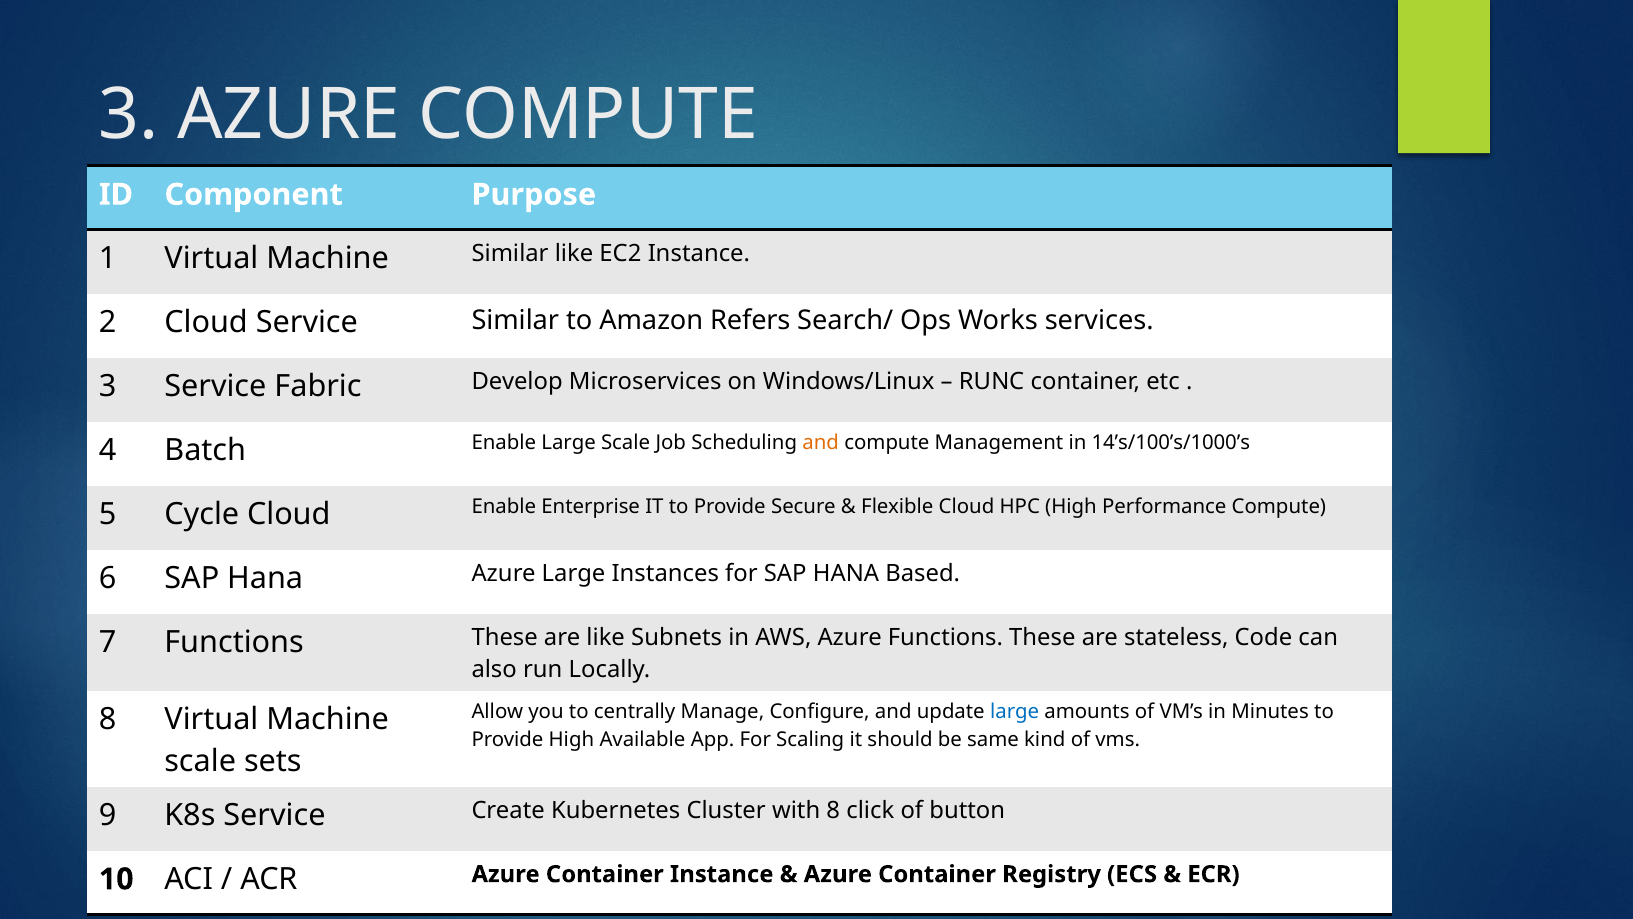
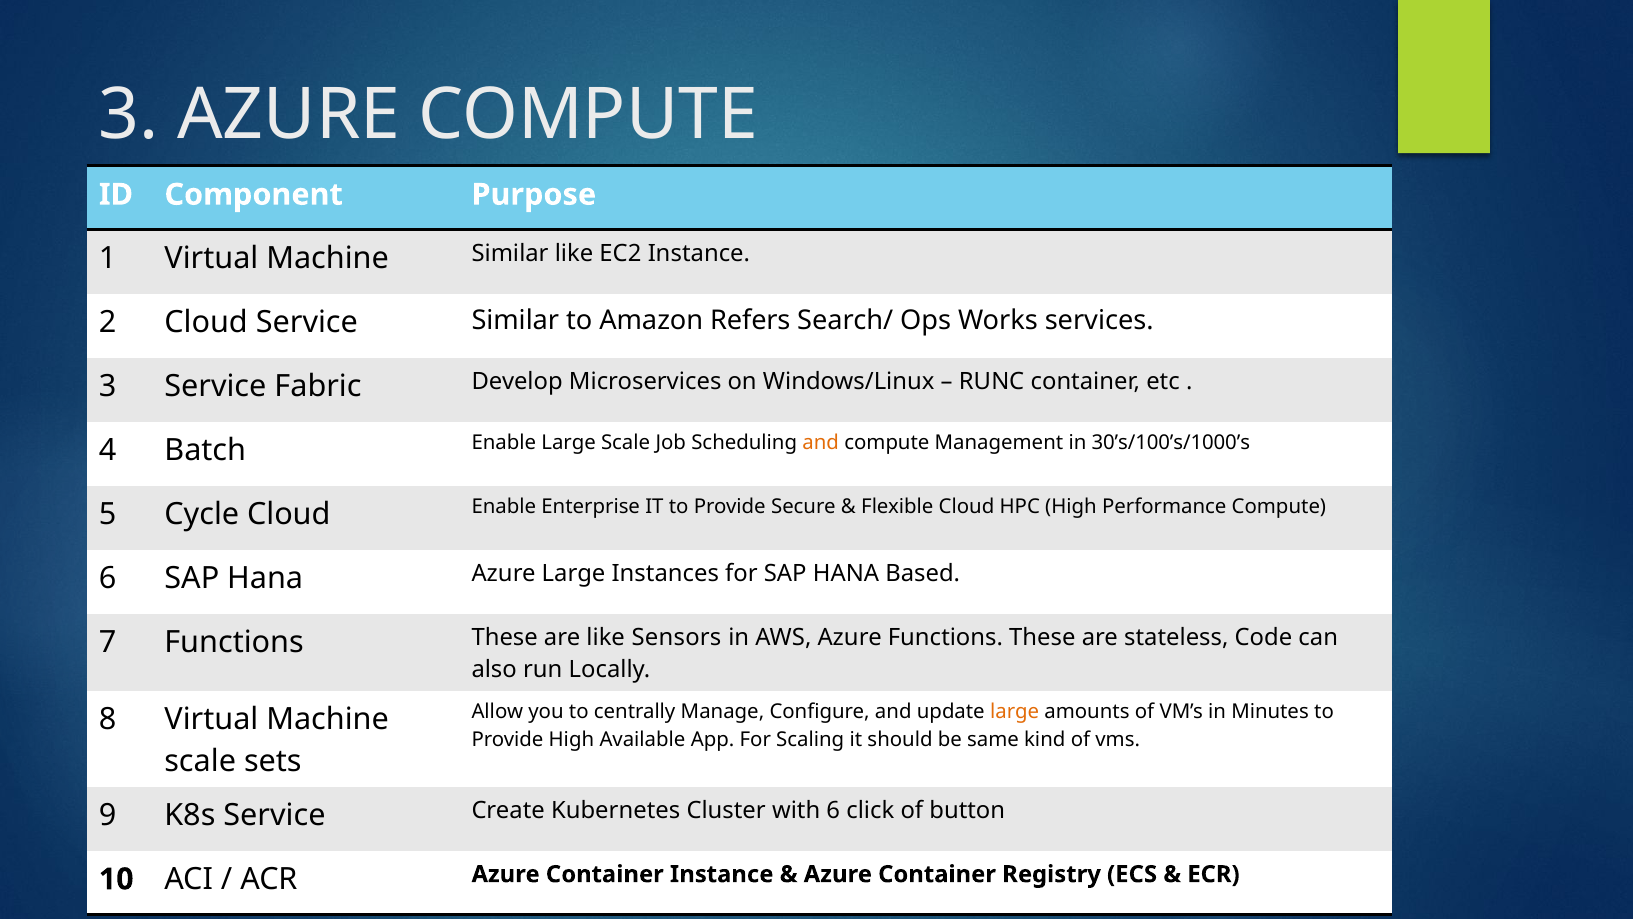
14’s/100’s/1000’s: 14’s/100’s/1000’s -> 30’s/100’s/1000’s
Subnets: Subnets -> Sensors
large at (1015, 712) colour: blue -> orange
with 8: 8 -> 6
